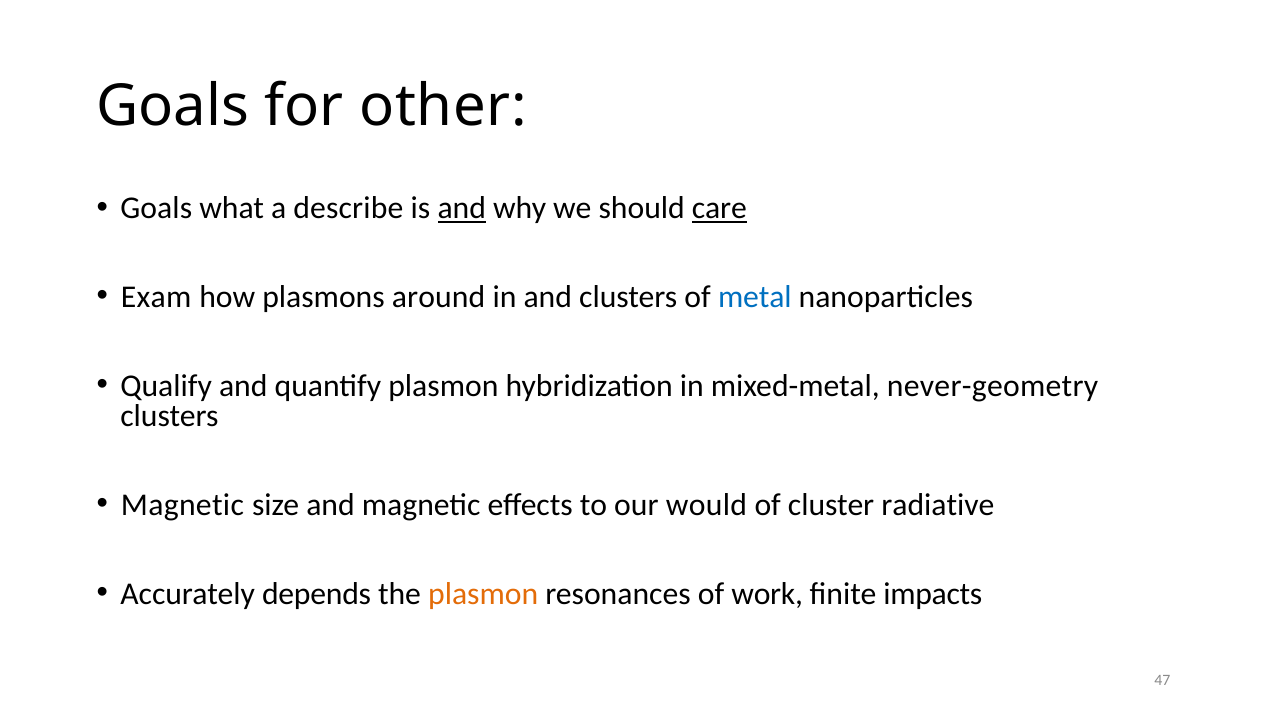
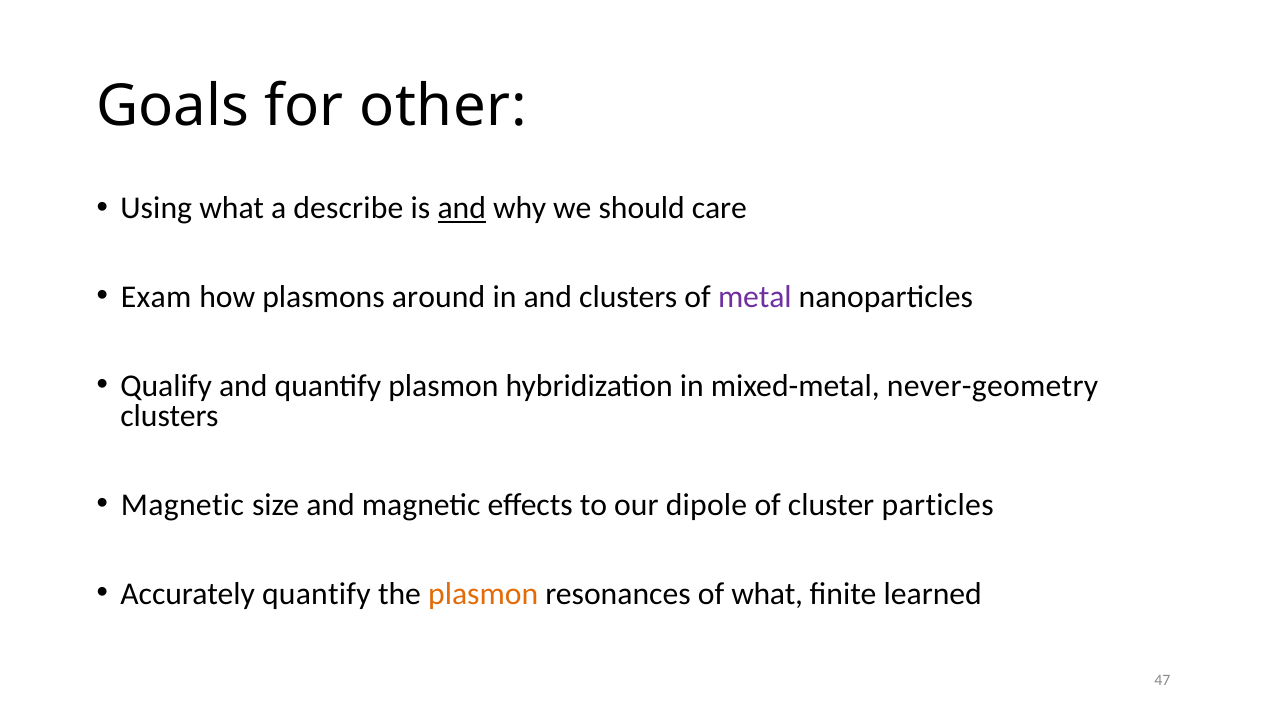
Goals at (156, 209): Goals -> Using
care underline: present -> none
metal colour: blue -> purple
would: would -> dipole
radiative: radiative -> particles
Accurately depends: depends -> quantify
of work: work -> what
impacts: impacts -> learned
